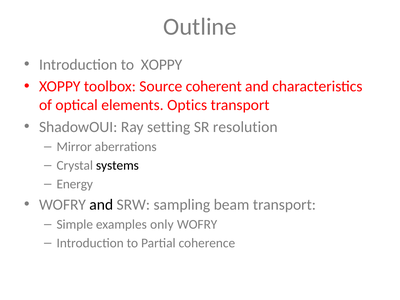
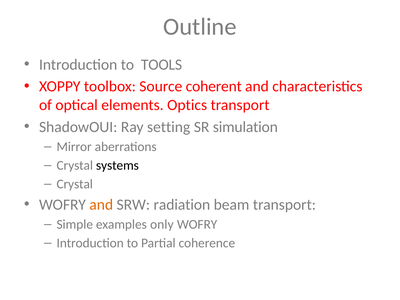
to XOPPY: XOPPY -> TOOLS
resolution: resolution -> simulation
Energy at (75, 184): Energy -> Crystal
and at (101, 205) colour: black -> orange
sampling: sampling -> radiation
